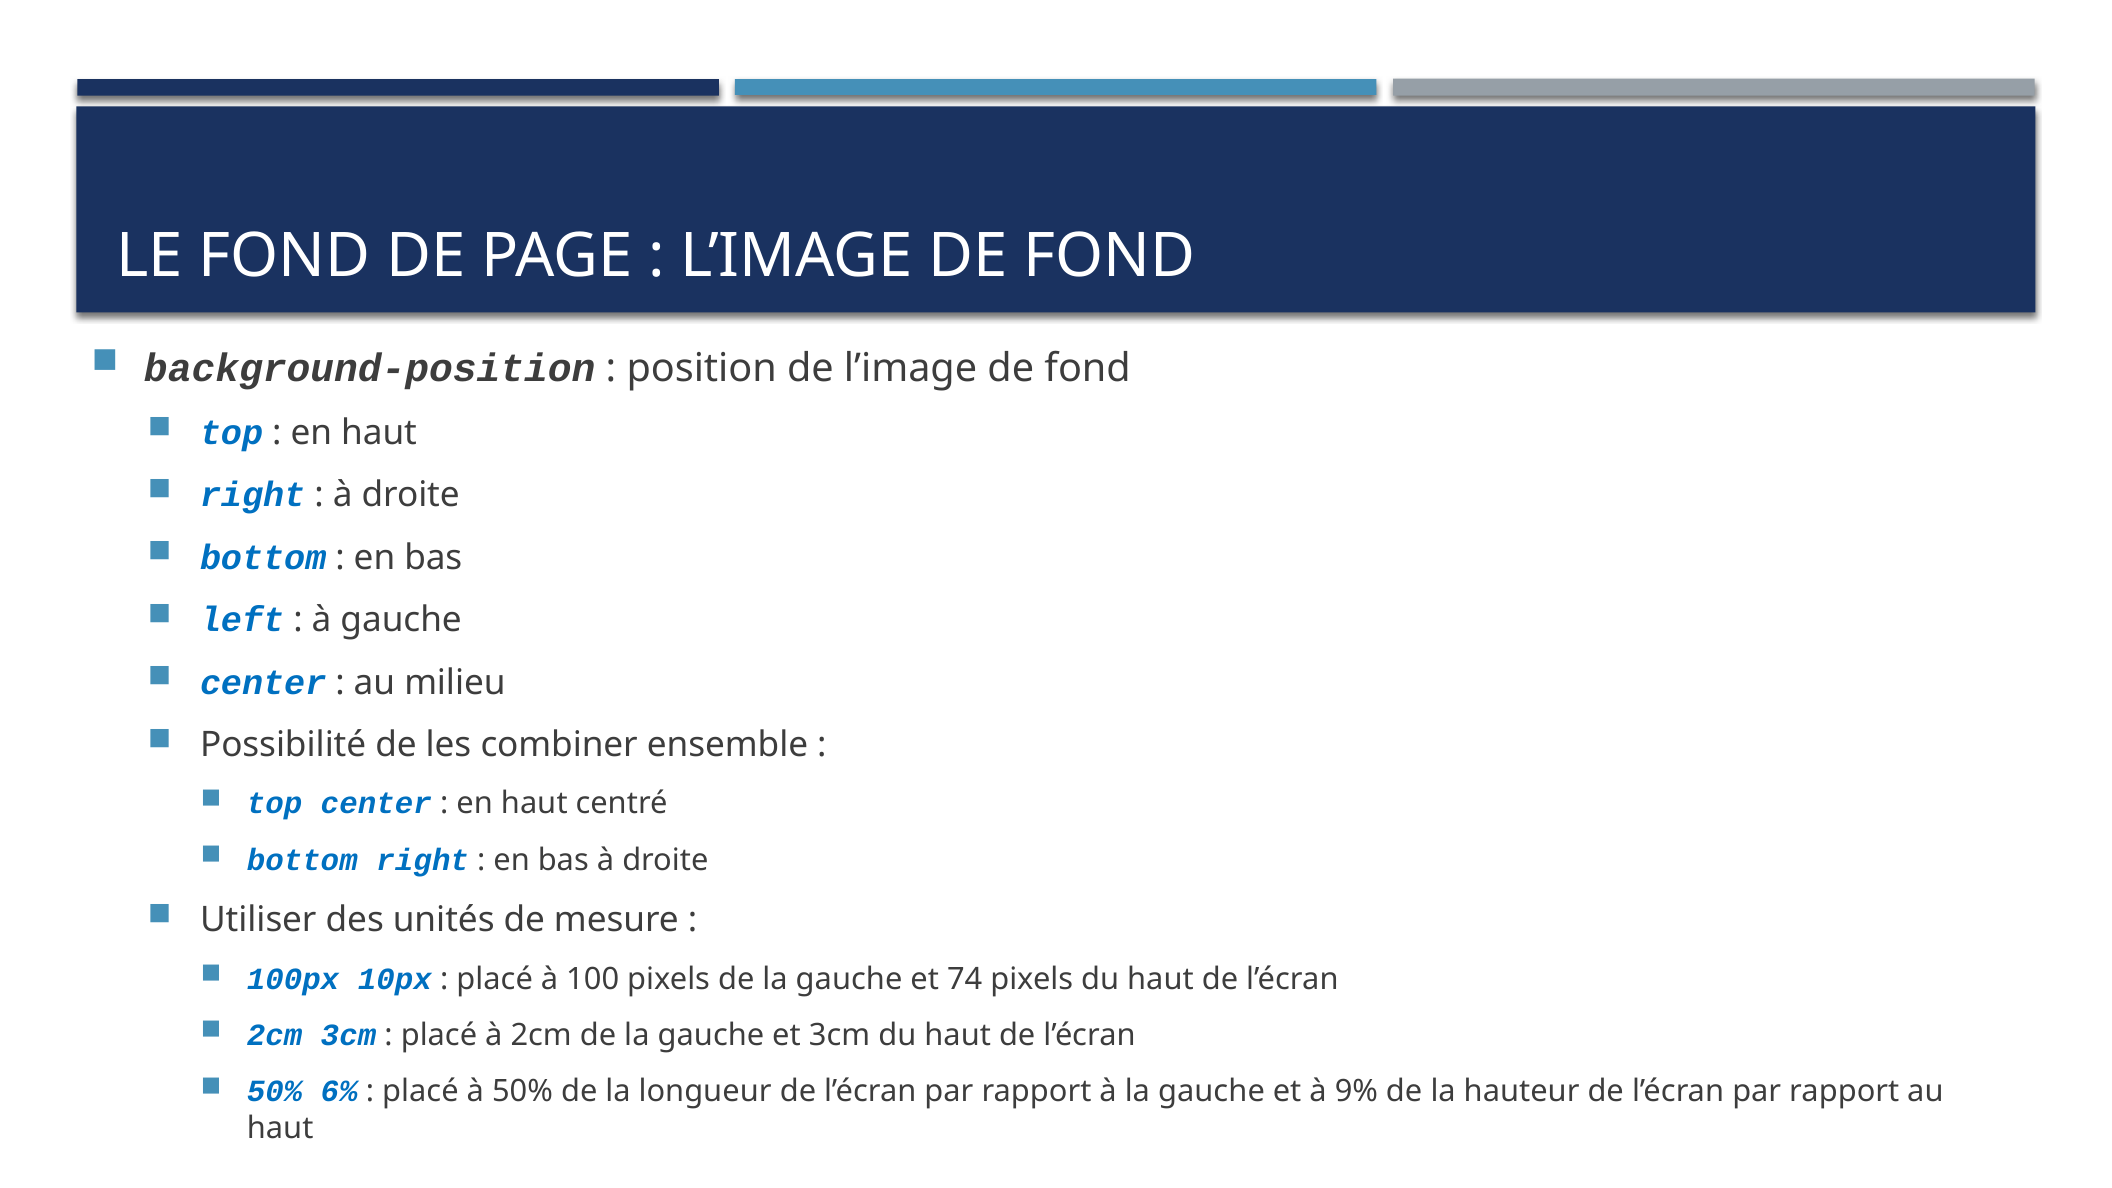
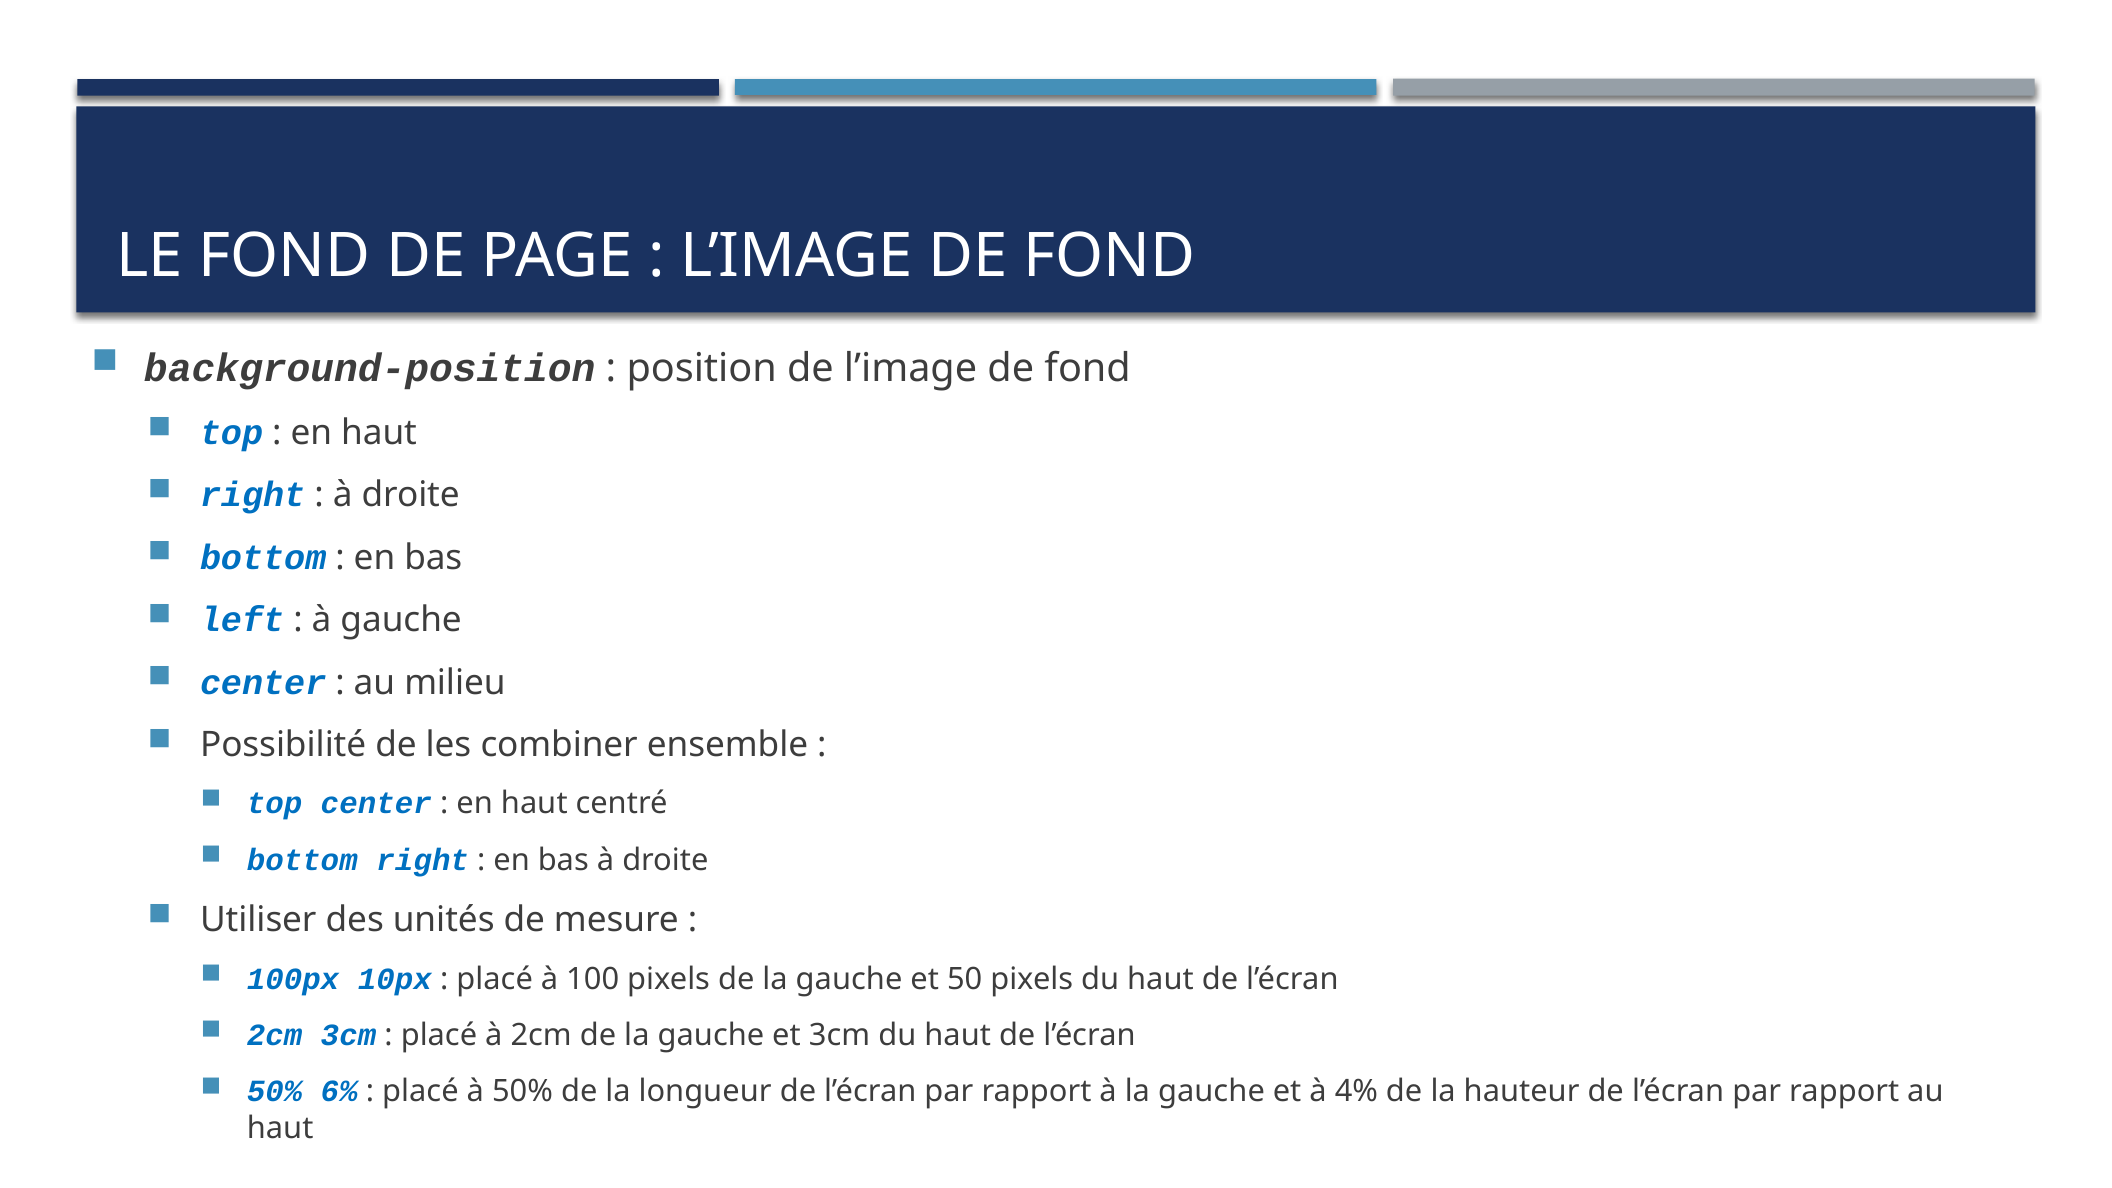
74: 74 -> 50
9%: 9% -> 4%
